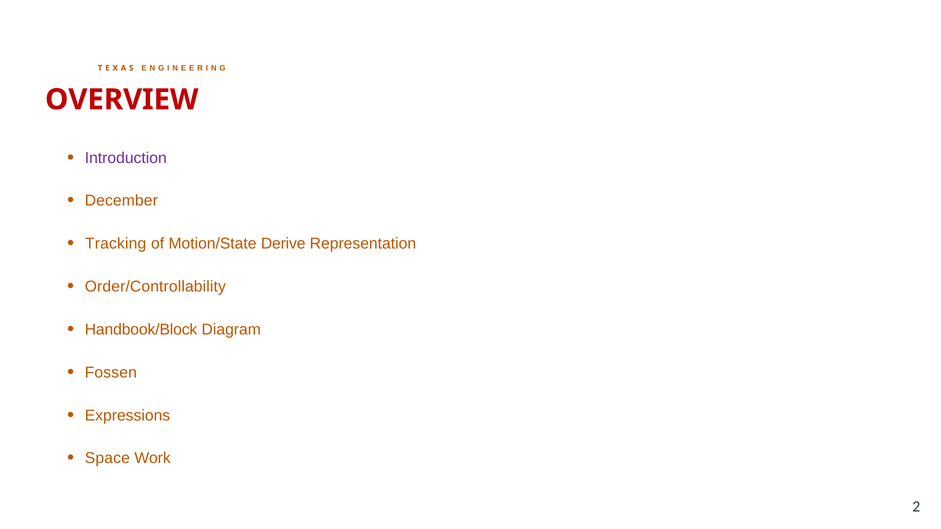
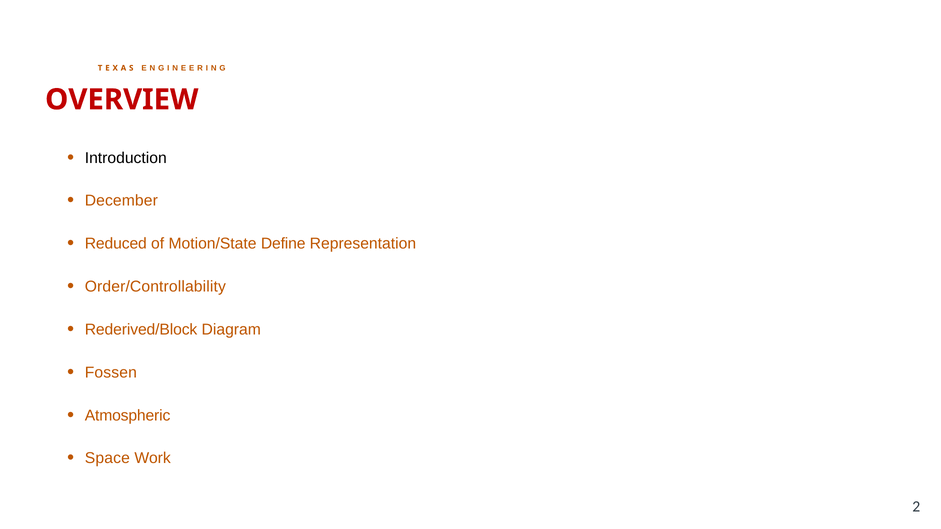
Introduction colour: purple -> black
Tracking: Tracking -> Reduced
Derive: Derive -> Define
Handbook/Block: Handbook/Block -> Rederived/Block
Expressions: Expressions -> Atmospheric
